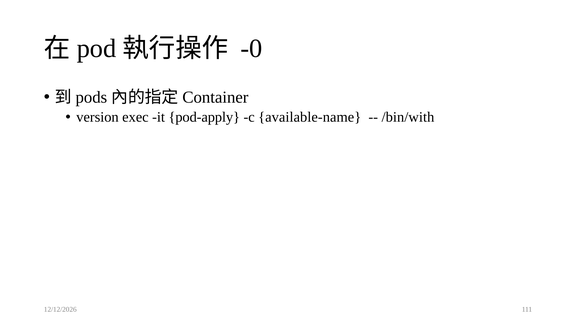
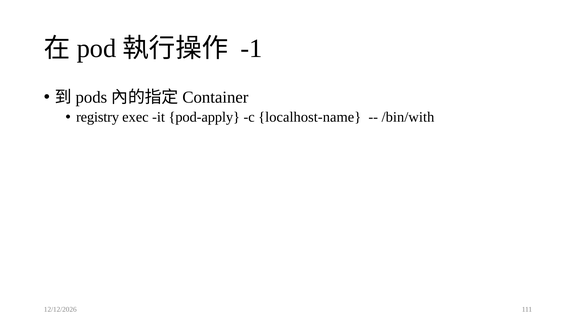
-0: -0 -> -1
version: version -> registry
available-name: available-name -> localhost-name
